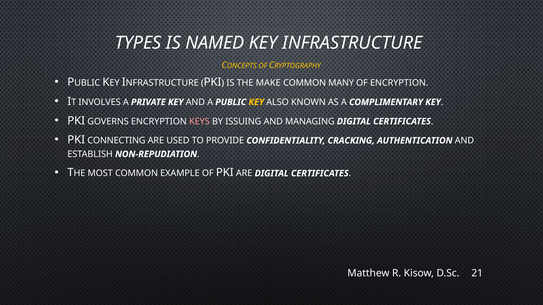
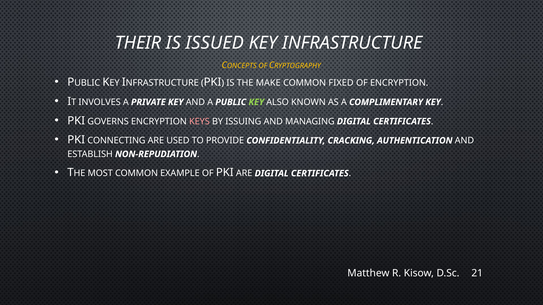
TYPES: TYPES -> THEIR
NAMED: NAMED -> ISSUED
MANY: MANY -> FIXED
KEY at (256, 102) colour: yellow -> light green
